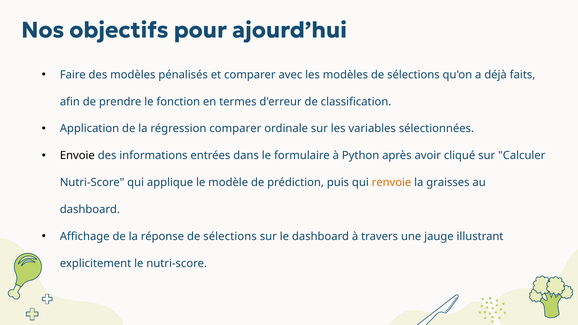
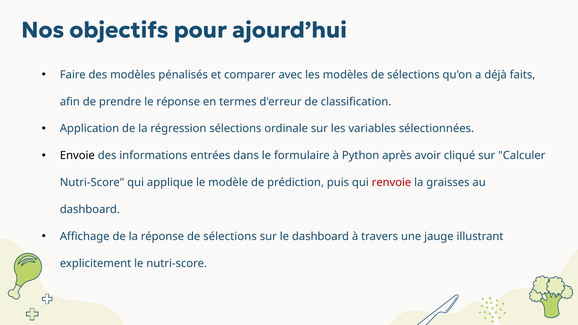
le fonction: fonction -> réponse
régression comparer: comparer -> sélections
renvoie colour: orange -> red
